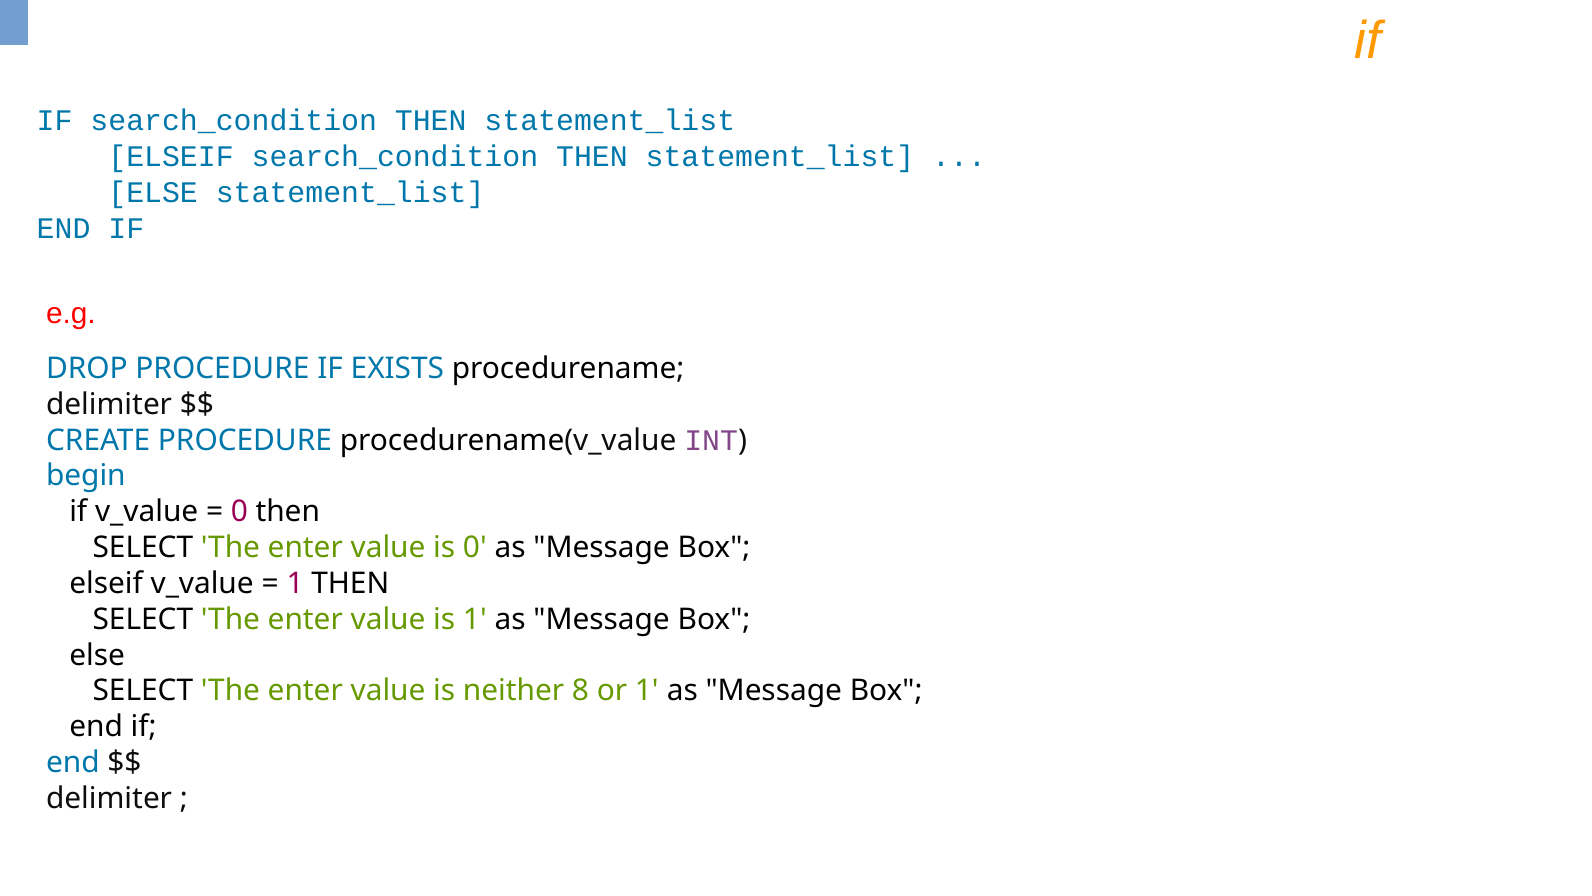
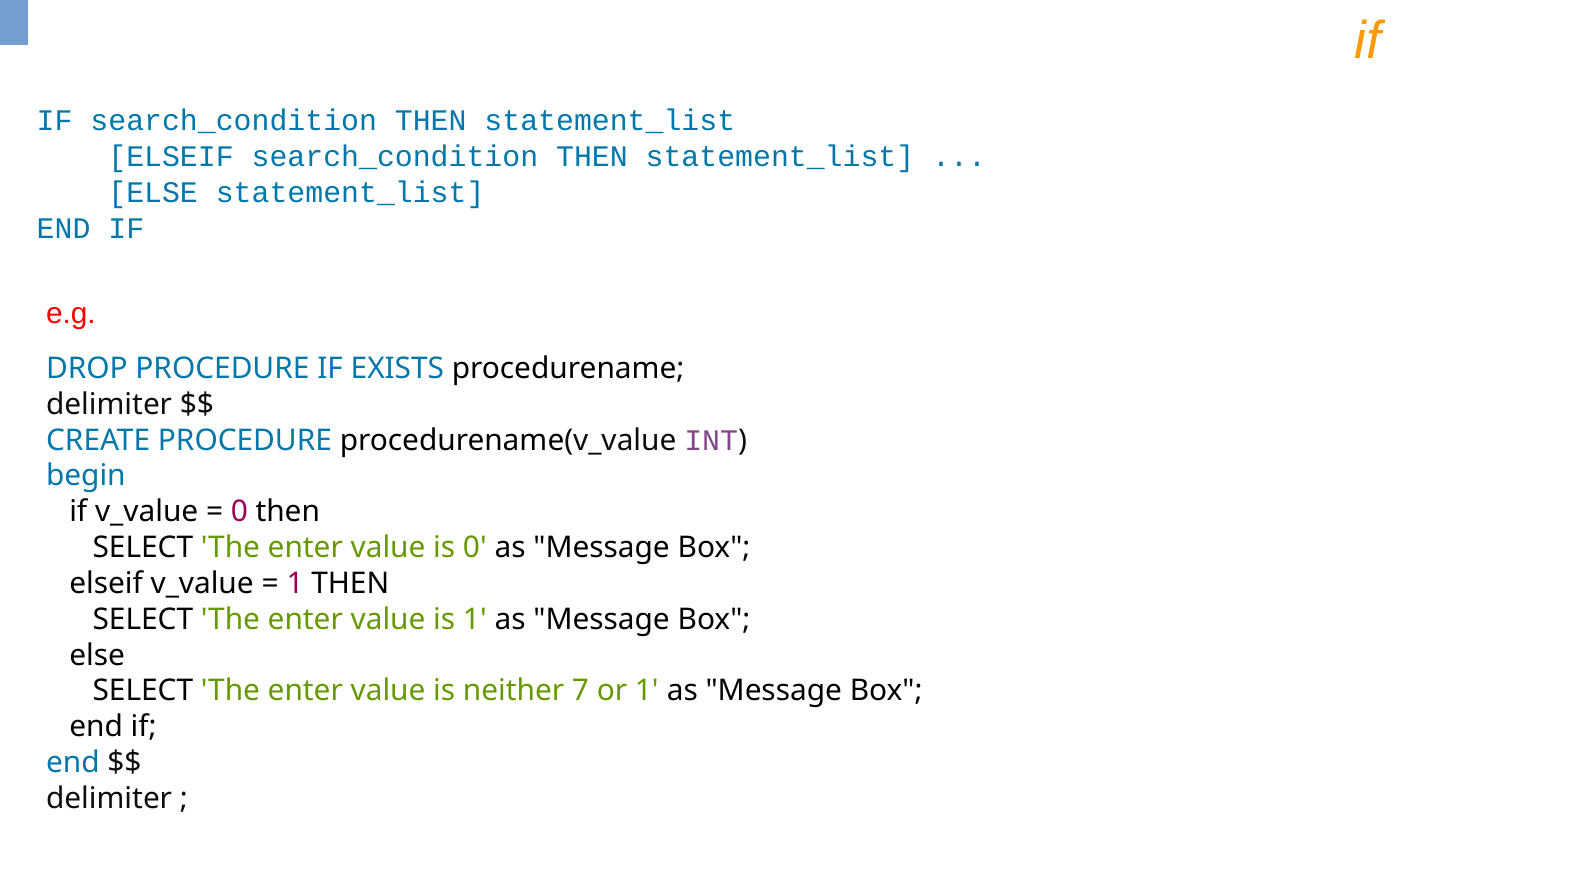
8: 8 -> 7
